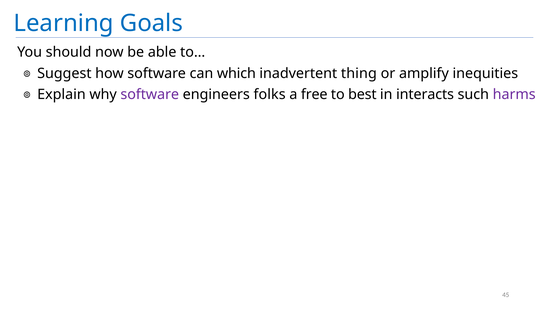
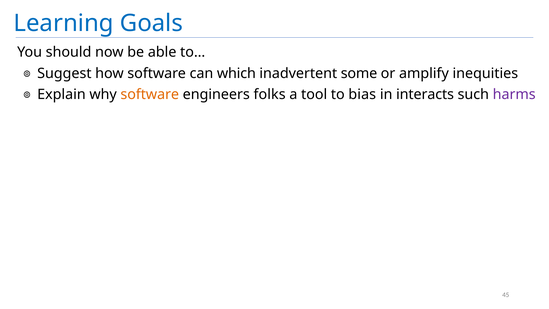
thing: thing -> some
software at (150, 94) colour: purple -> orange
free: free -> tool
best: best -> bias
